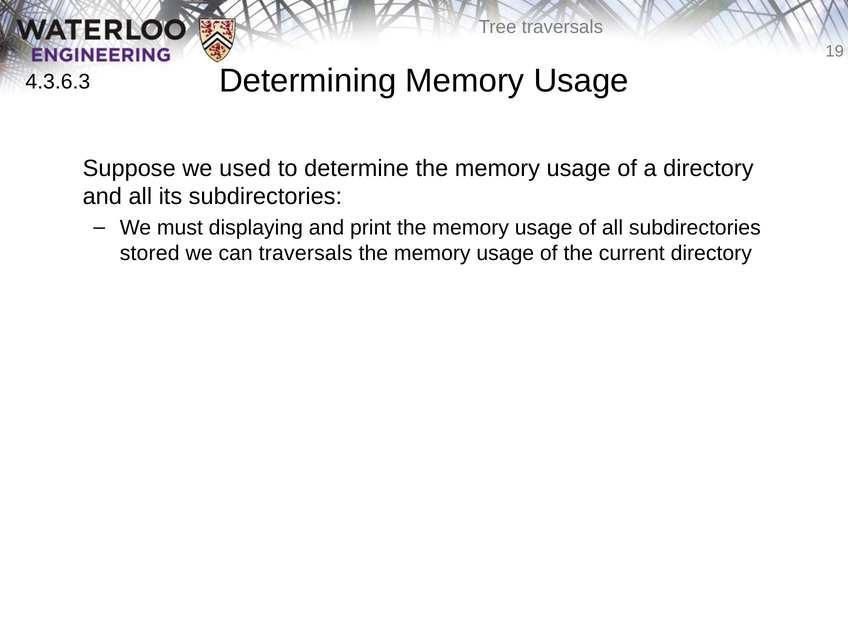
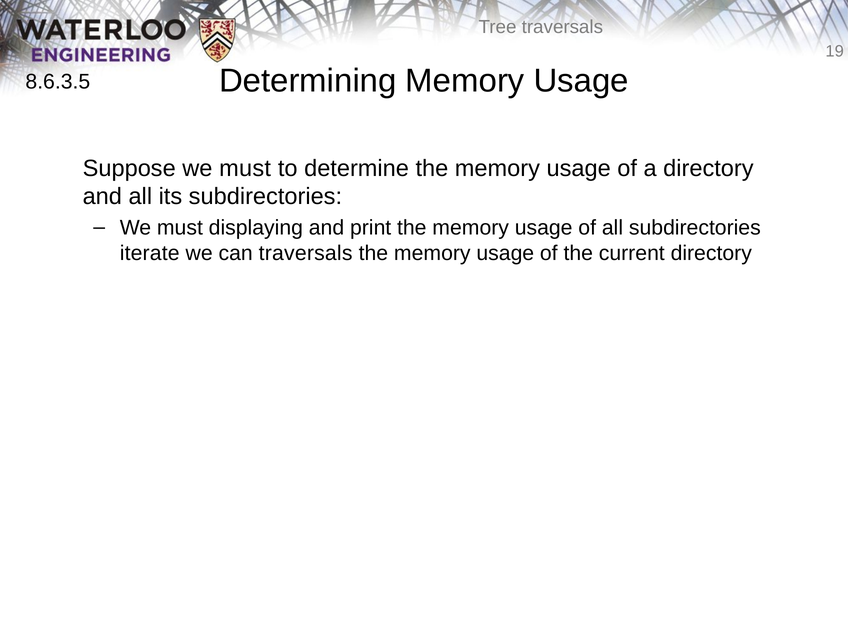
4.3.6.3: 4.3.6.3 -> 8.6.3.5
Suppose we used: used -> must
stored: stored -> iterate
